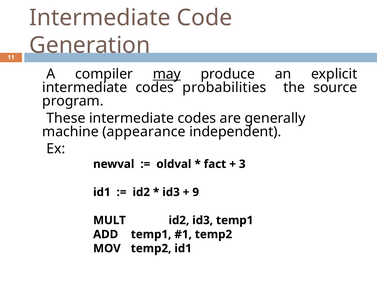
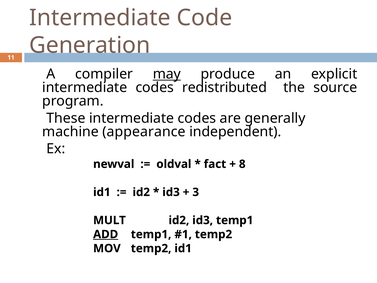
probabilities: probabilities -> redistributed
3: 3 -> 8
9: 9 -> 3
ADD underline: none -> present
